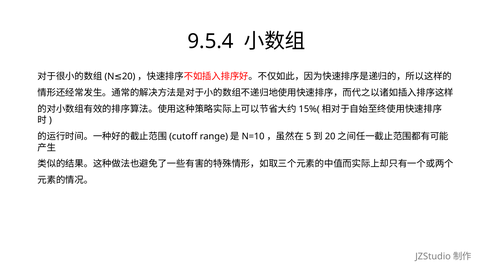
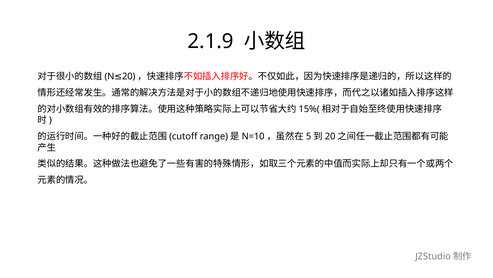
9.5.4: 9.5.4 -> 2.1.9
